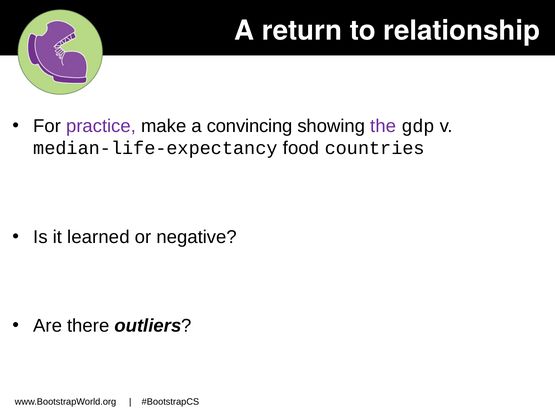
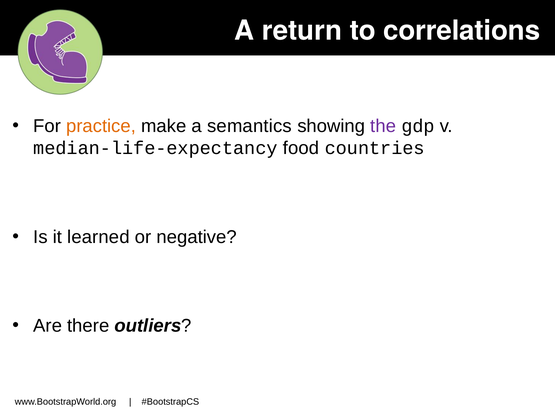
relationship: relationship -> correlations
practice colour: purple -> orange
convincing: convincing -> semantics
